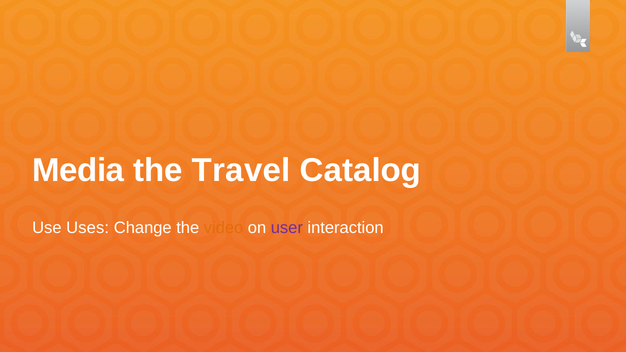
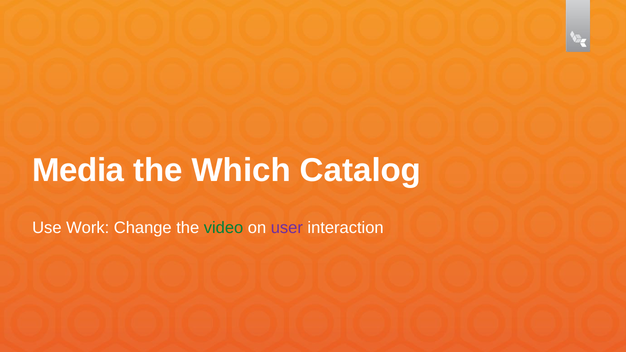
Travel: Travel -> Which
Uses: Uses -> Work
video colour: orange -> green
